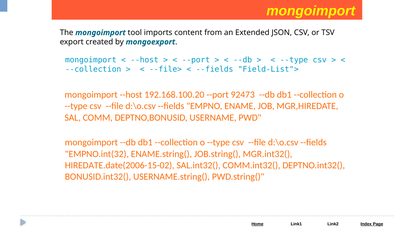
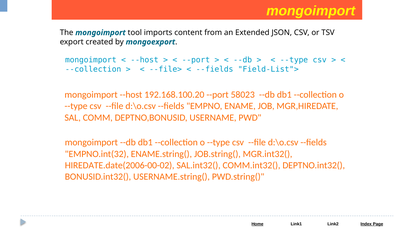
92473: 92473 -> 58023
HIREDATE.date(2006-15-02: HIREDATE.date(2006-15-02 -> HIREDATE.date(2006-00-02
